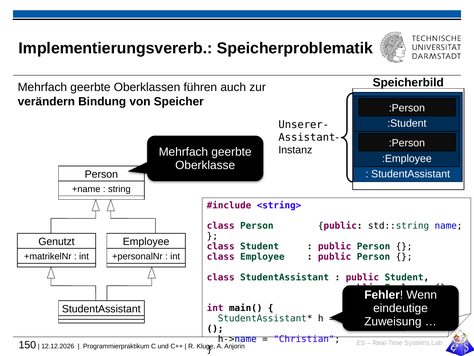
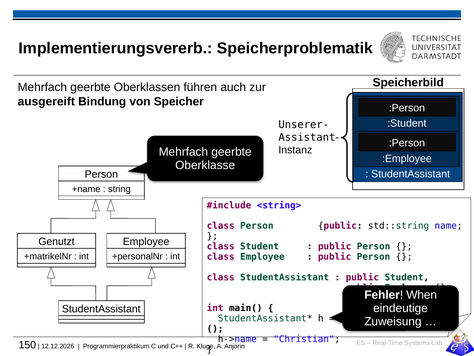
verändern: verändern -> ausgereift
Wenn: Wenn -> When
